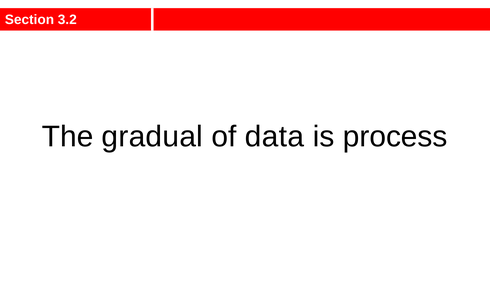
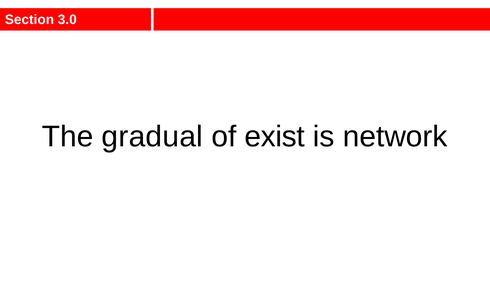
3.2: 3.2 -> 3.0
data: data -> exist
process: process -> network
